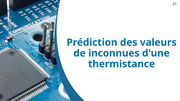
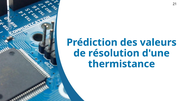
inconnues: inconnues -> résolution
